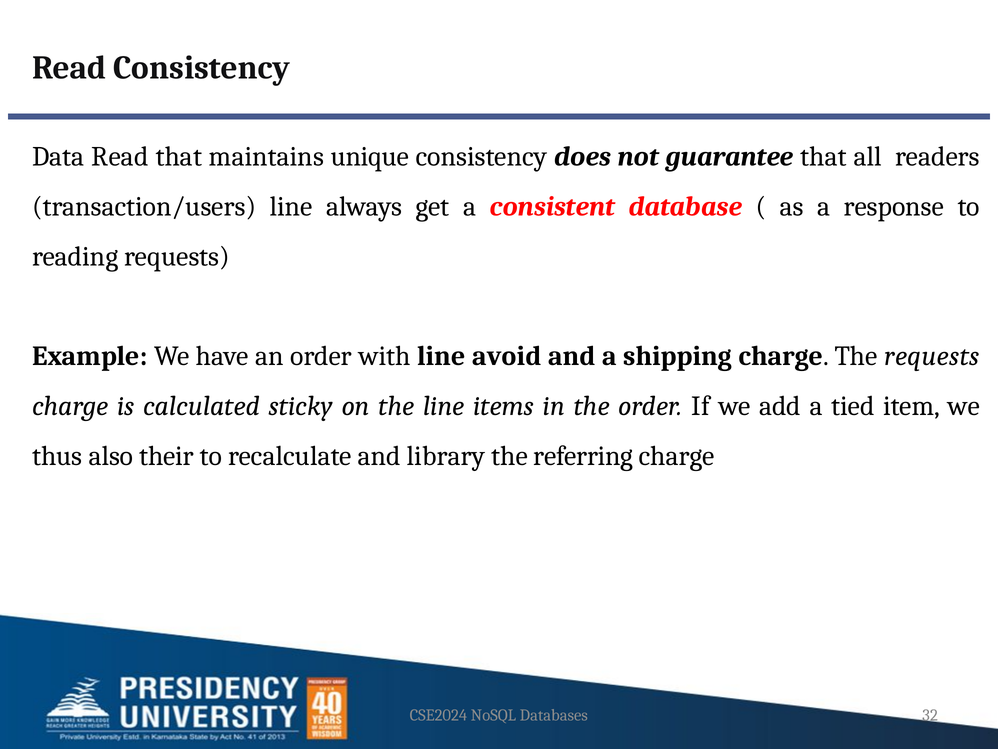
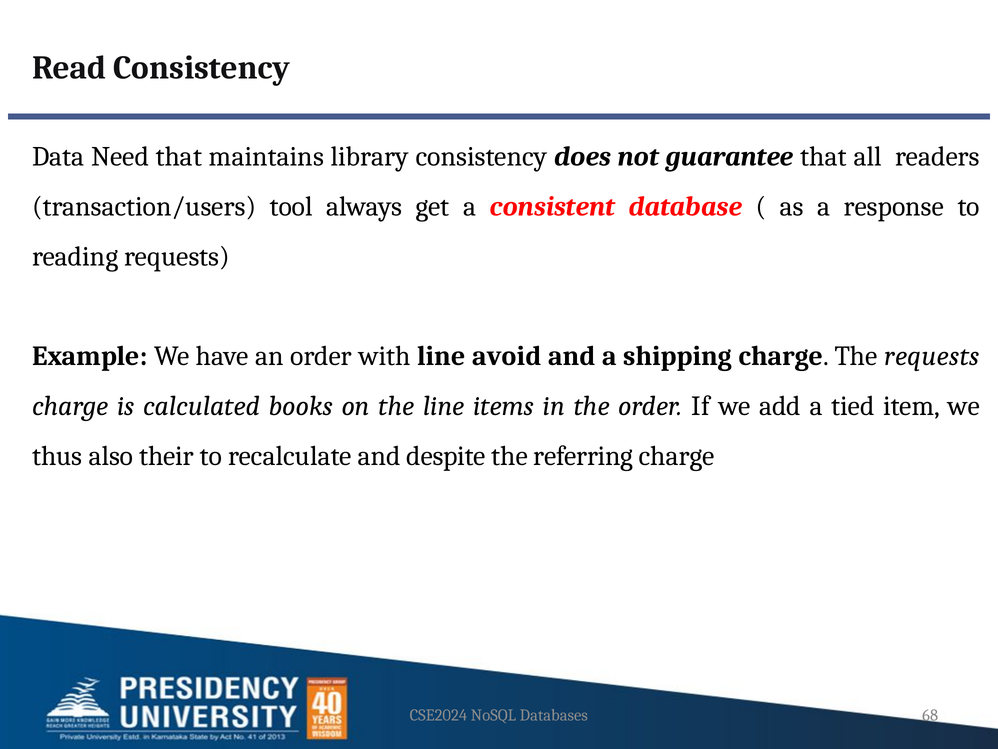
Data Read: Read -> Need
unique: unique -> library
transaction/users line: line -> tool
sticky: sticky -> books
library: library -> despite
32: 32 -> 68
